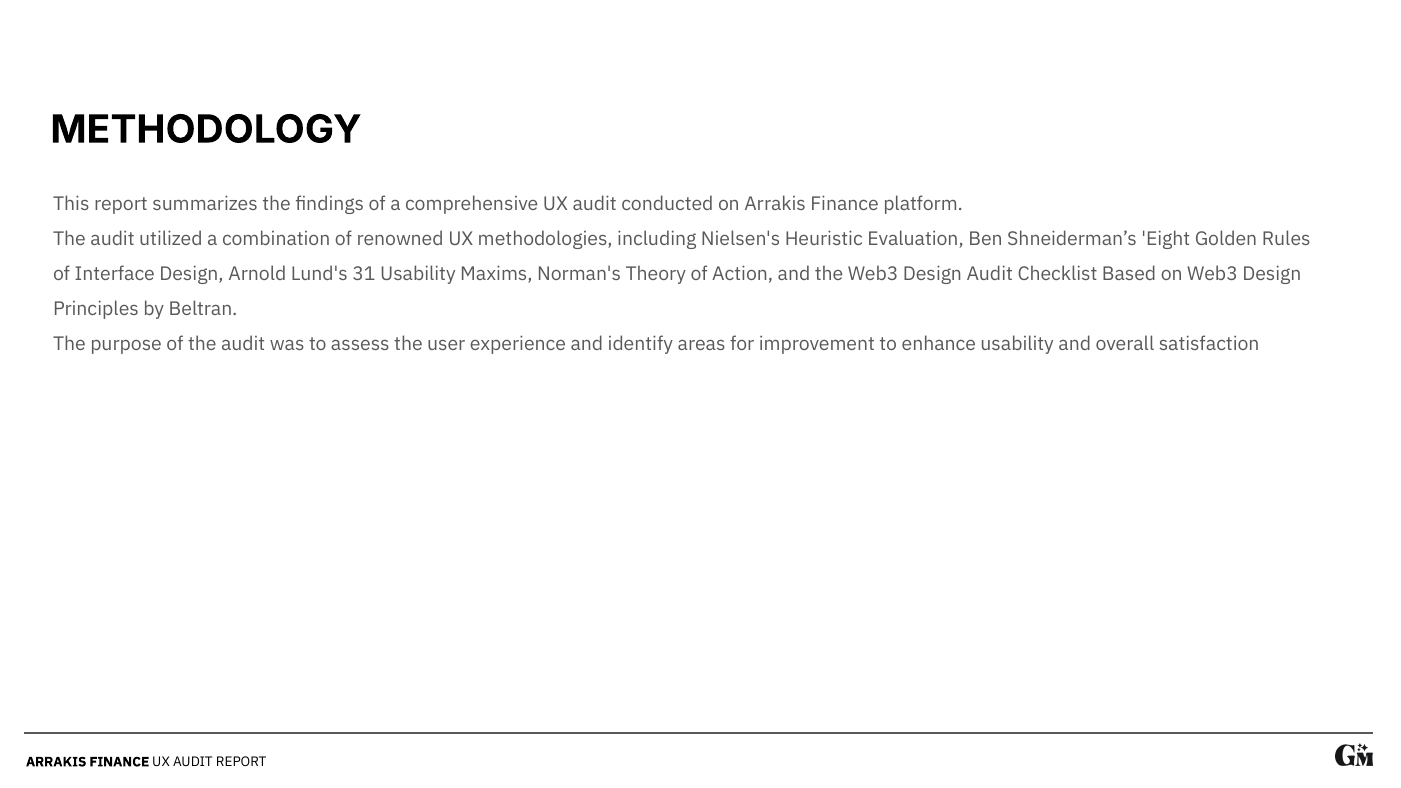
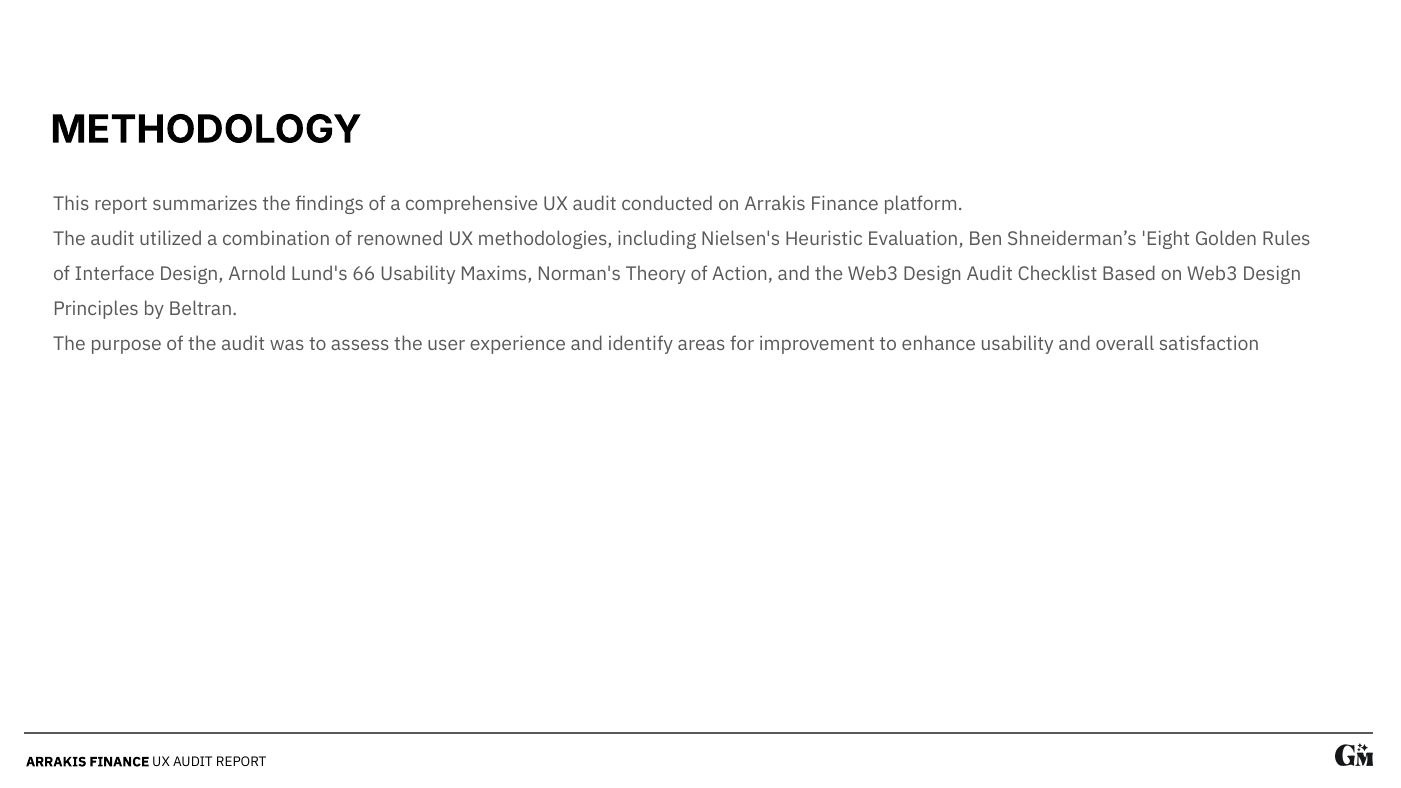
31: 31 -> 66
